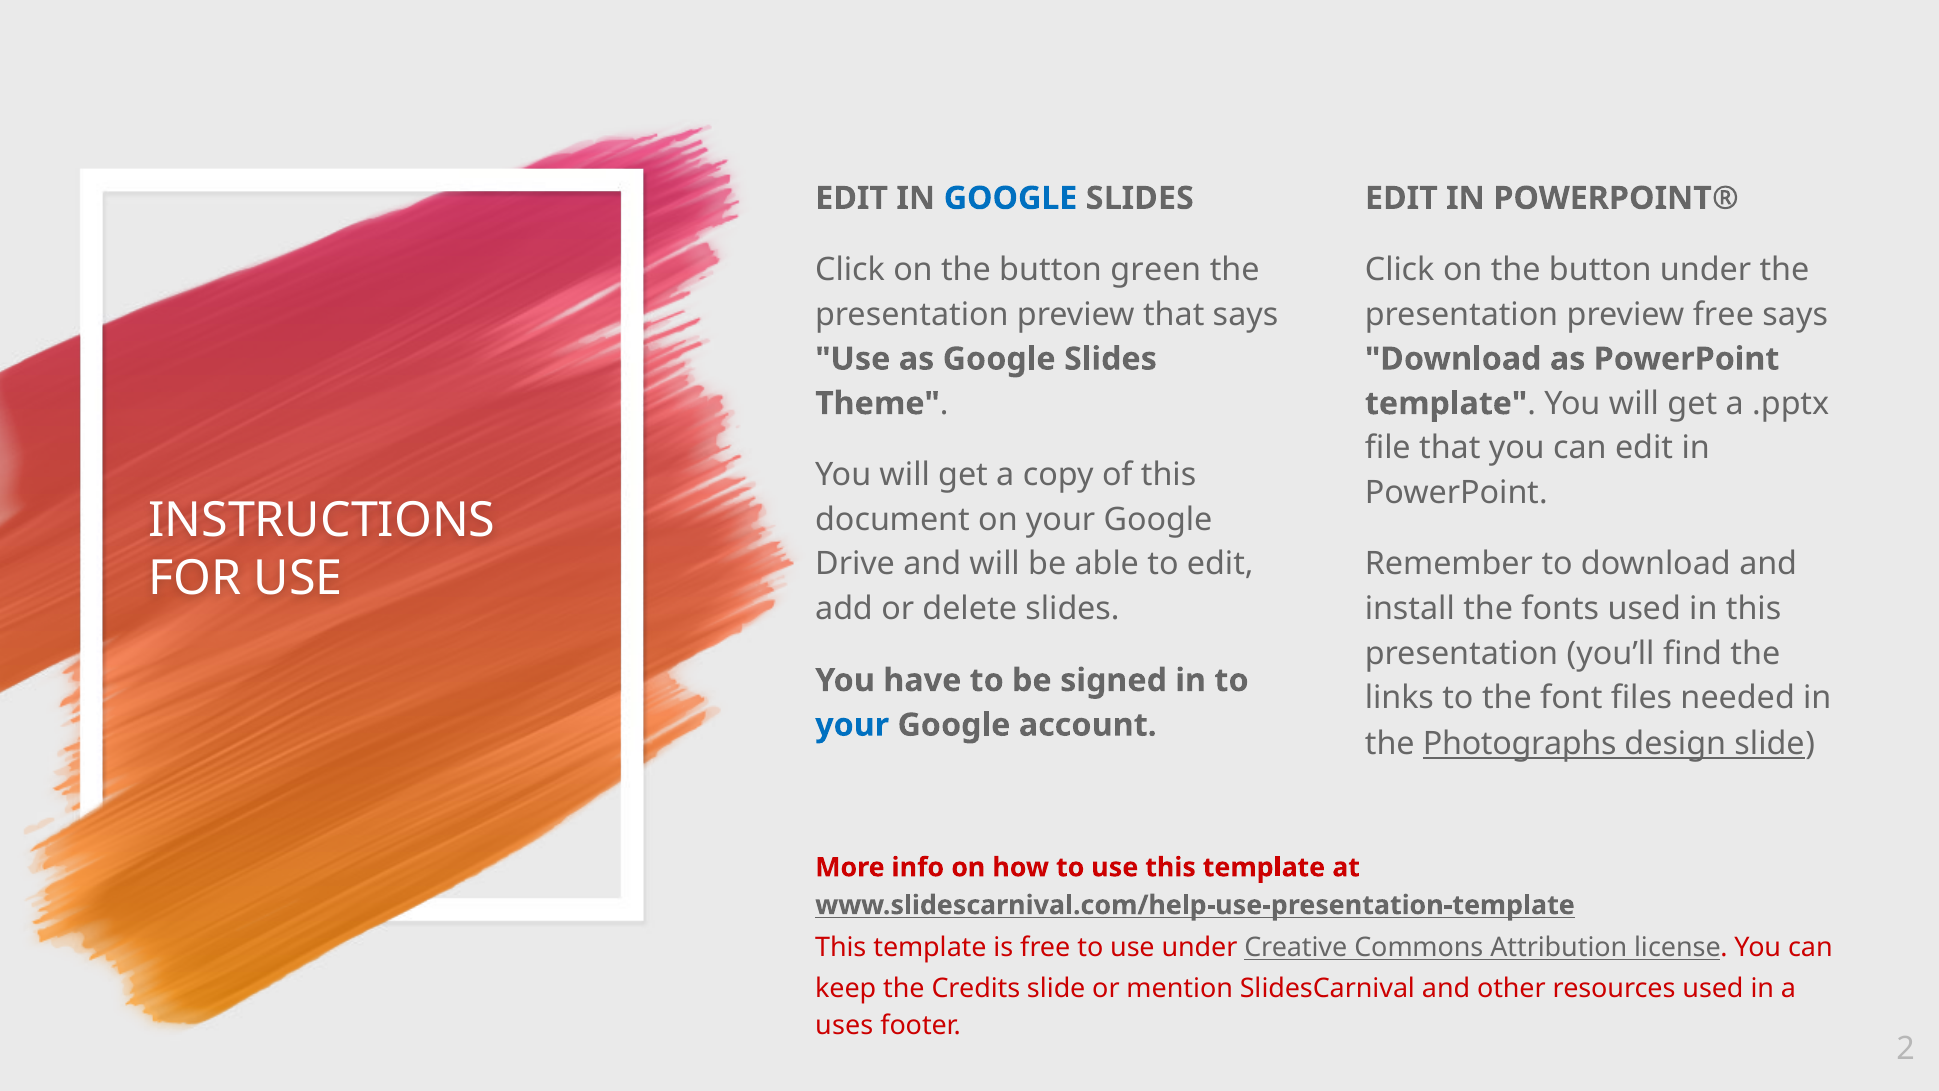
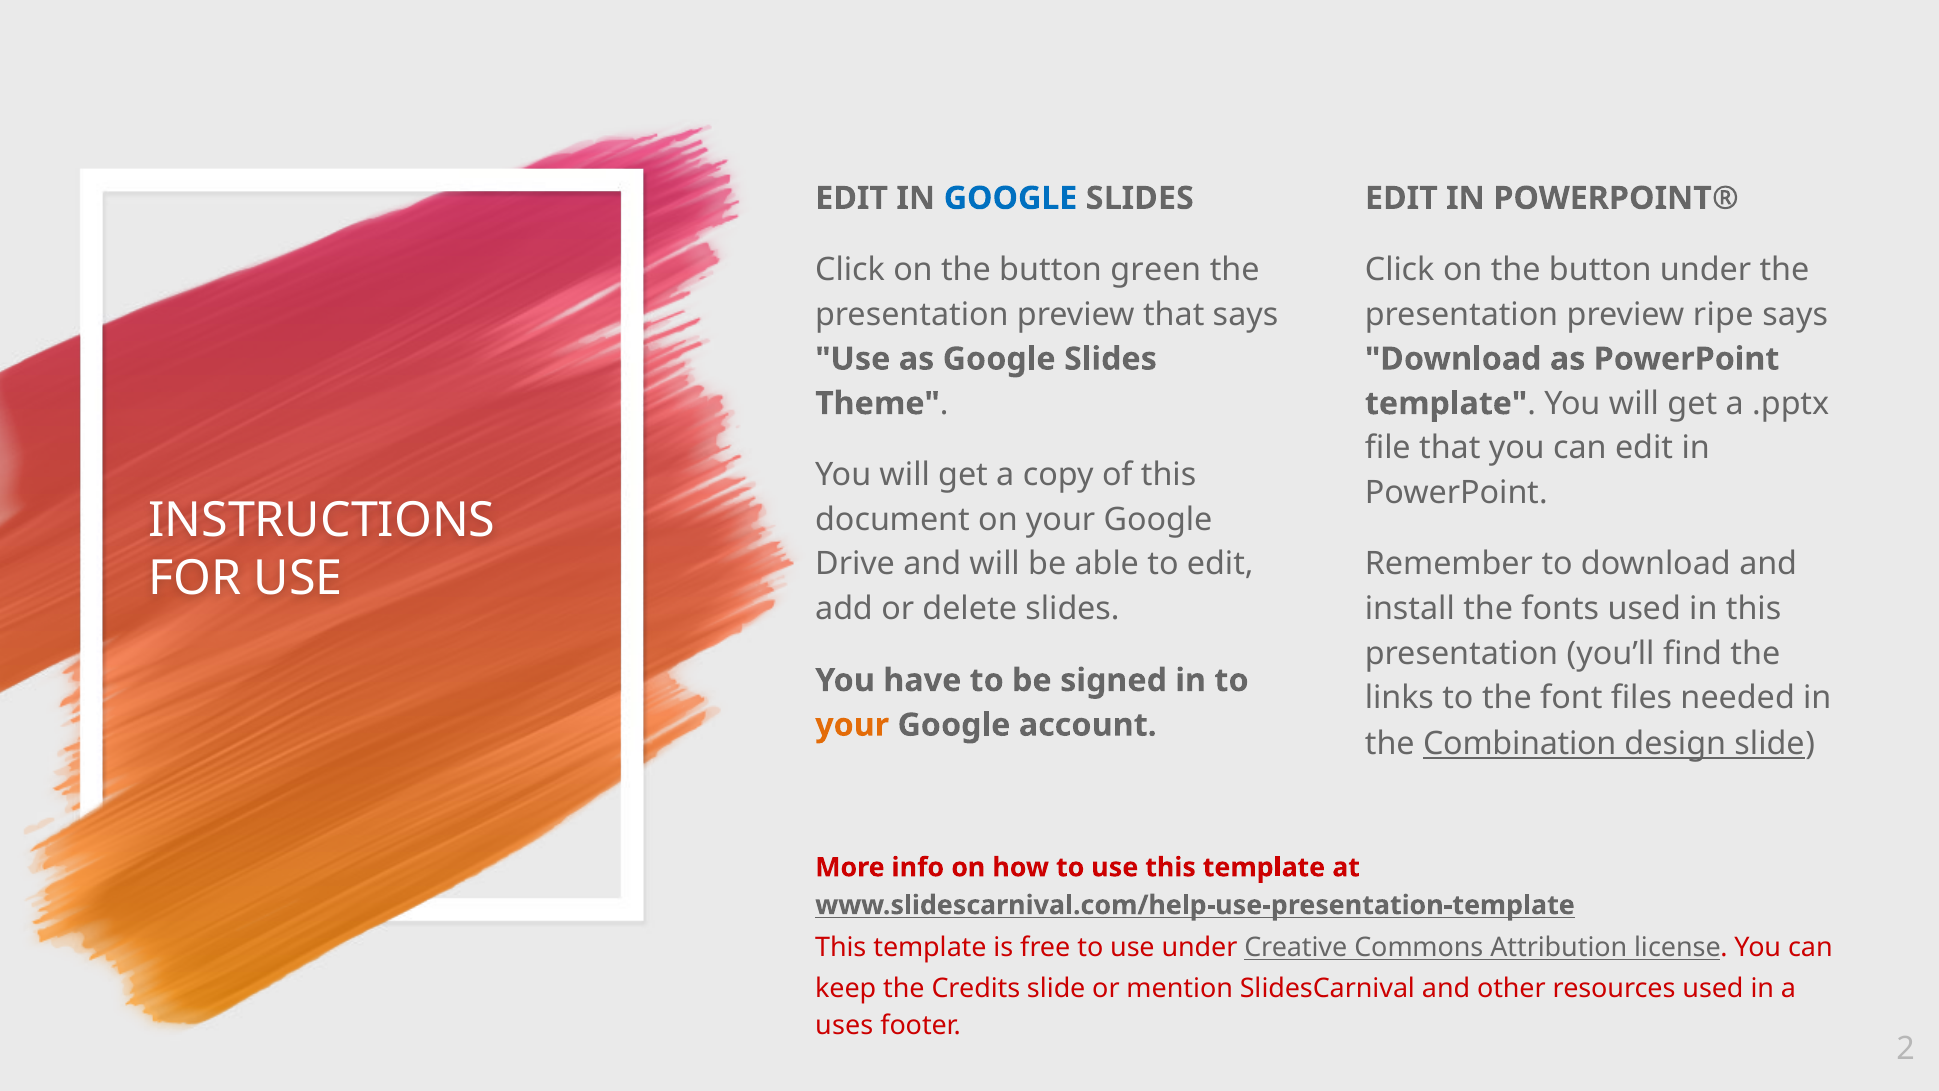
preview free: free -> ripe
your at (852, 725) colour: blue -> orange
Photographs: Photographs -> Combination
